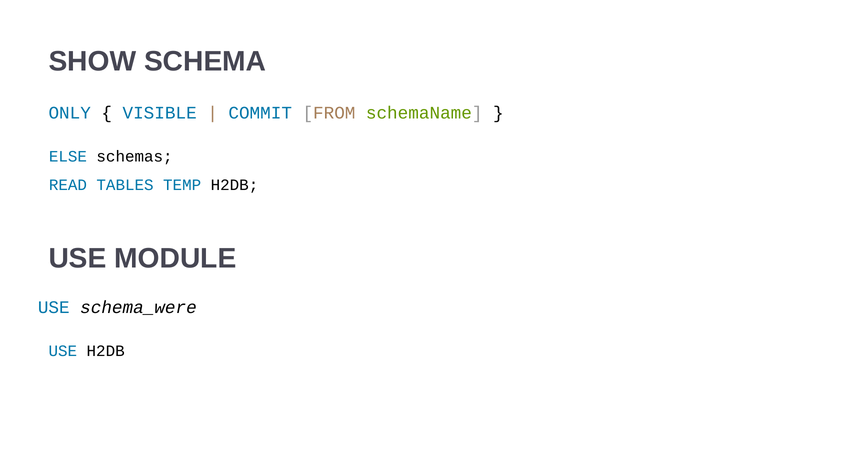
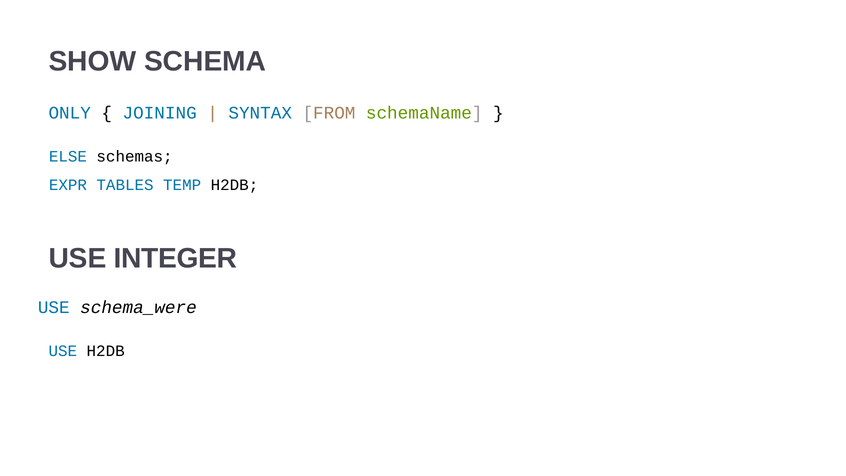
VISIBLE: VISIBLE -> JOINING
COMMIT: COMMIT -> SYNTAX
READ: READ -> EXPR
MODULE: MODULE -> INTEGER
